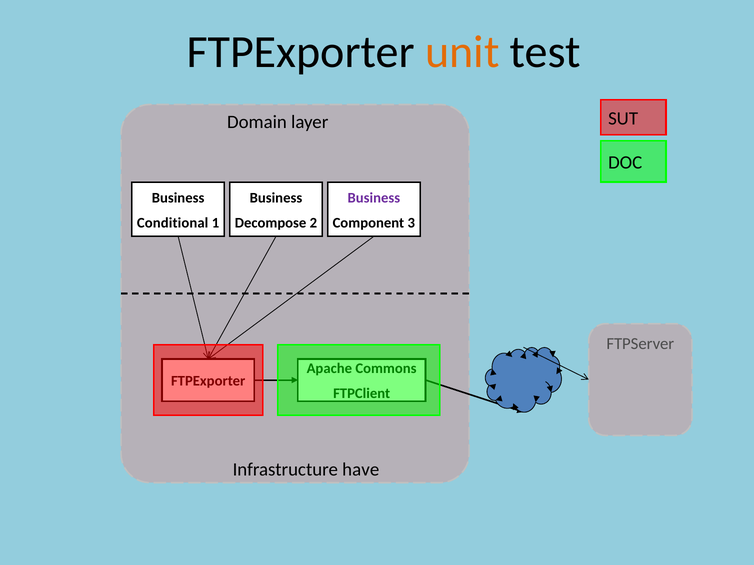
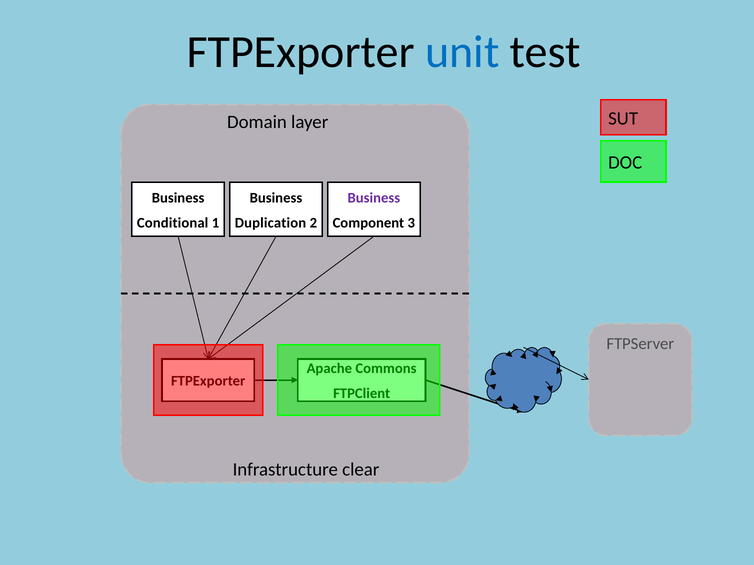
unit colour: orange -> blue
Decompose: Decompose -> Duplication
have: have -> clear
